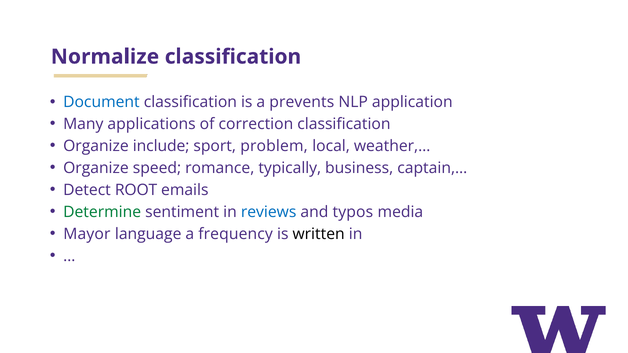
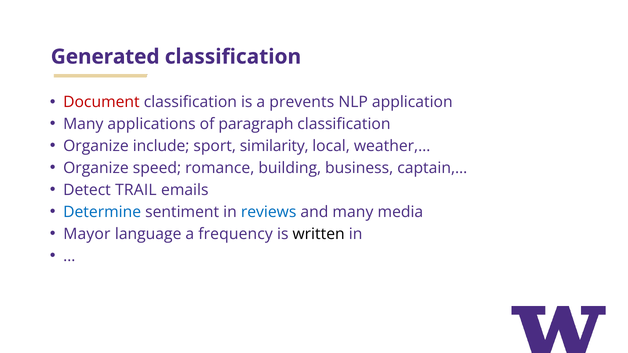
Normalize: Normalize -> Generated
Document colour: blue -> red
correction: correction -> paragraph
problem: problem -> similarity
typically: typically -> building
ROOT: ROOT -> TRAIL
Determine colour: green -> blue
and typos: typos -> many
